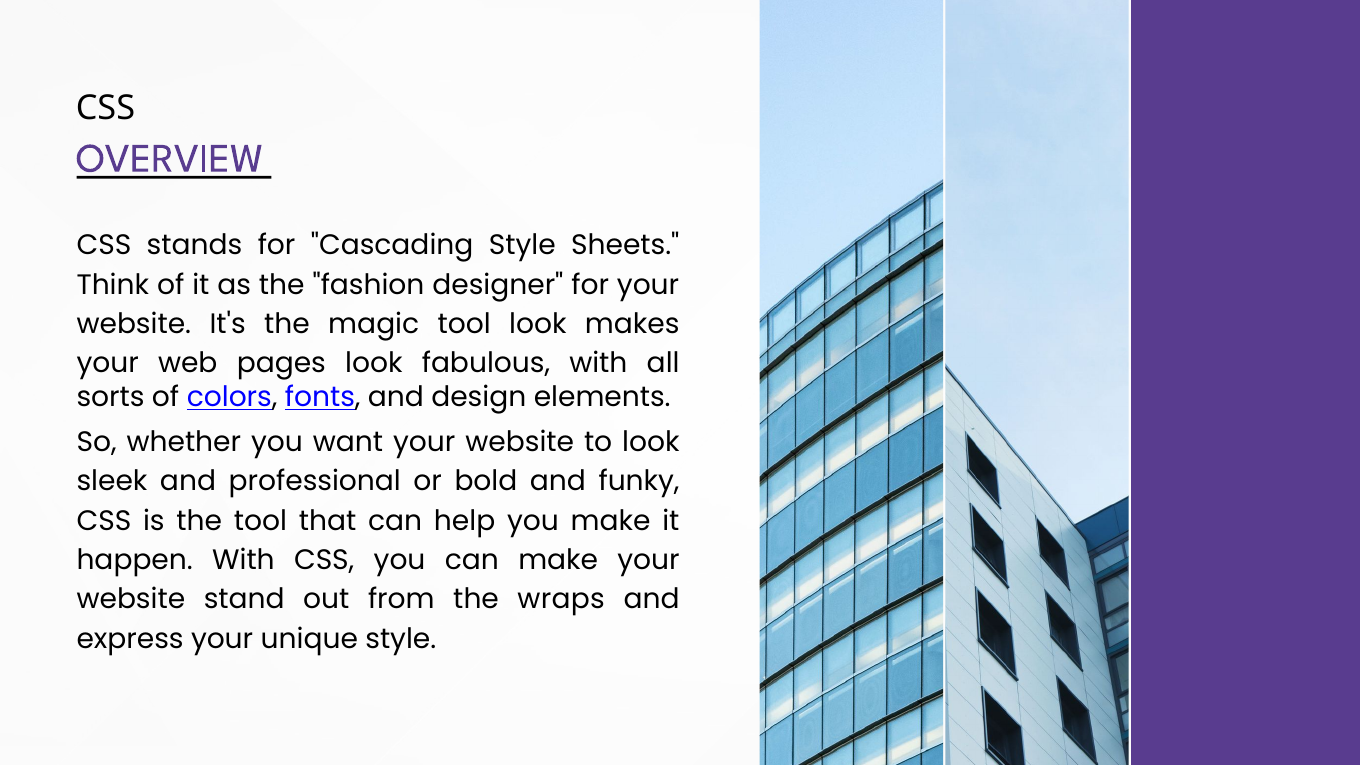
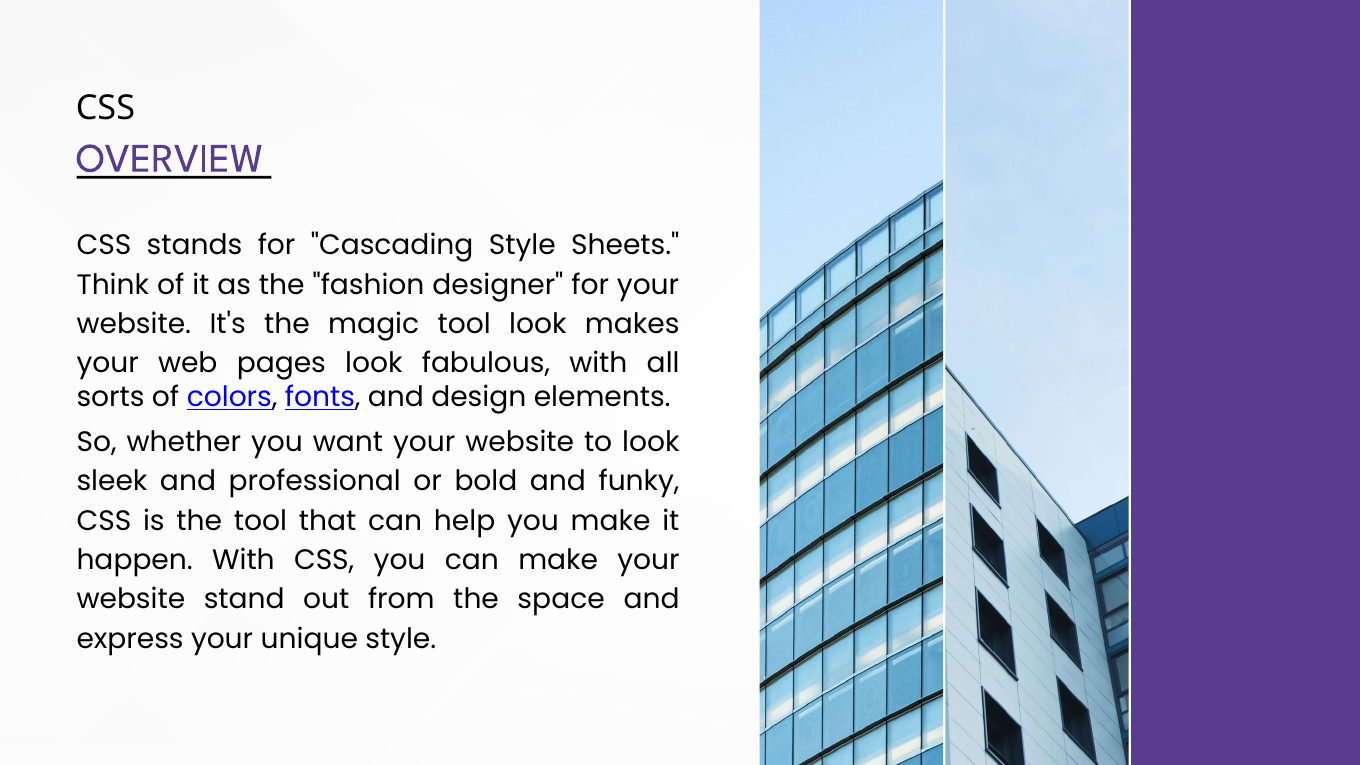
wraps: wraps -> space
